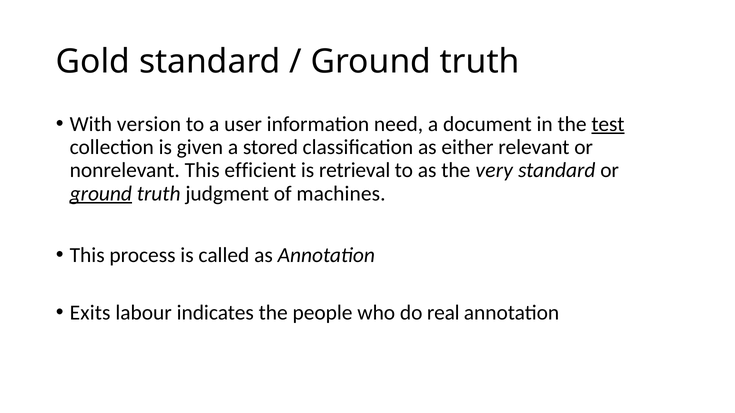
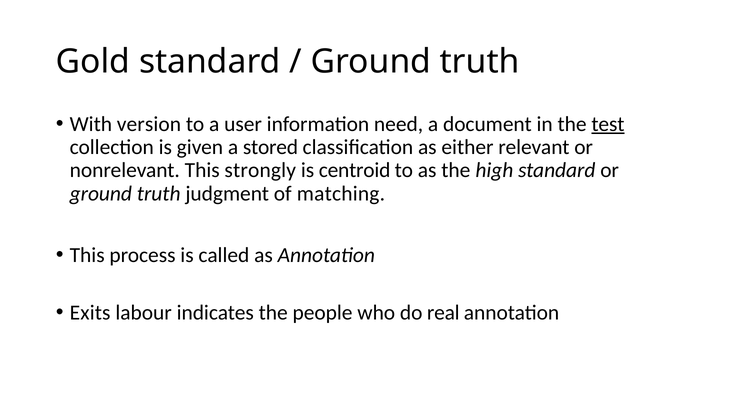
efficient: efficient -> strongly
retrieval: retrieval -> centroid
very: very -> high
ground at (101, 194) underline: present -> none
machines: machines -> matching
